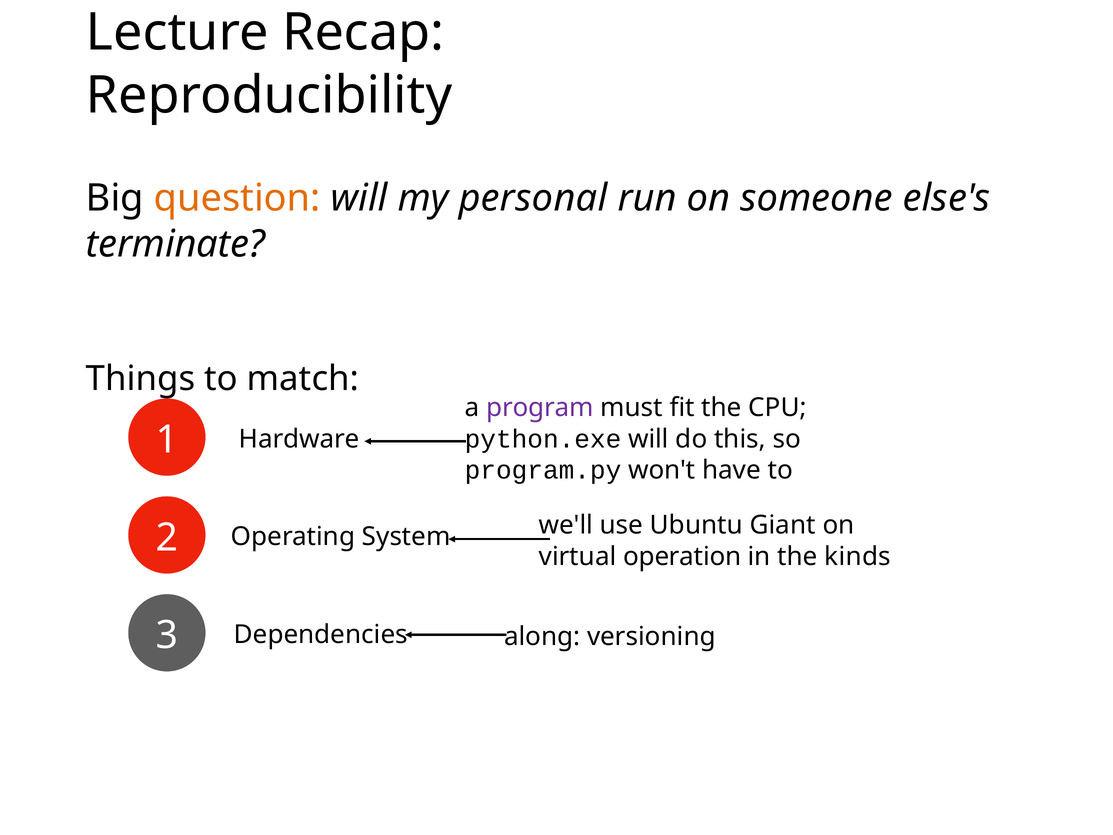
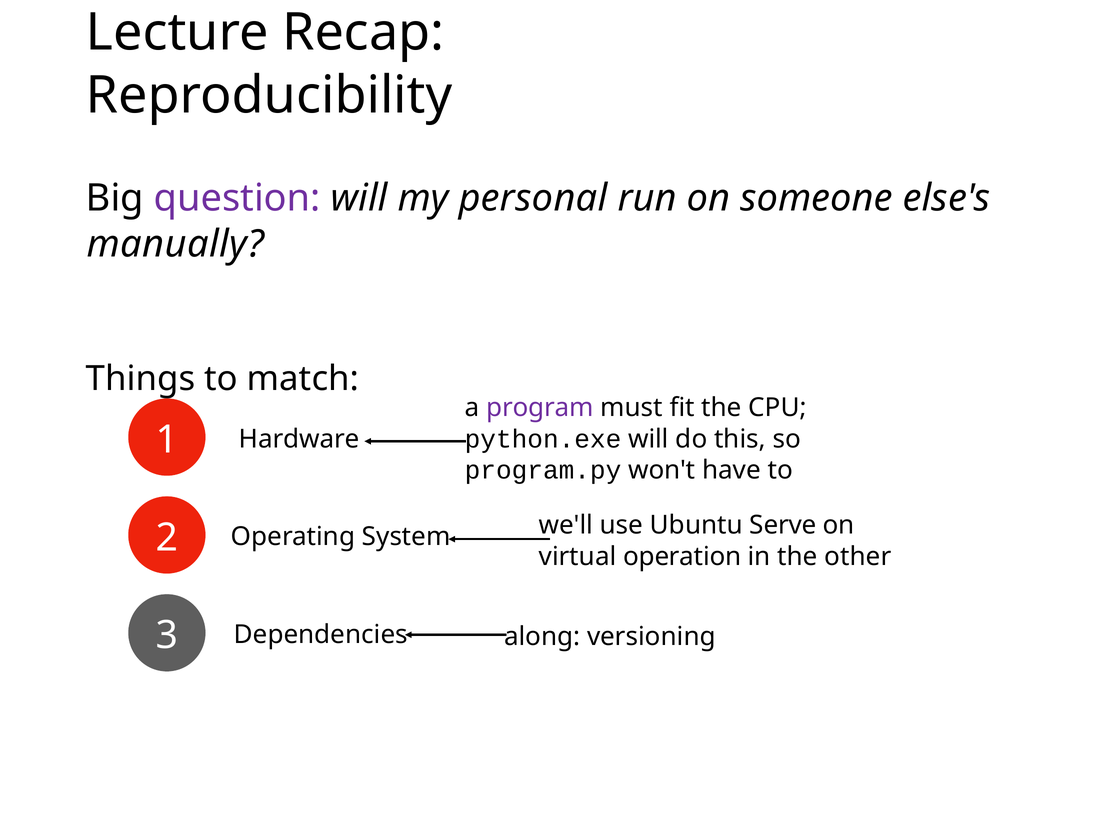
question colour: orange -> purple
terminate: terminate -> manually
Giant: Giant -> Serve
kinds: kinds -> other
